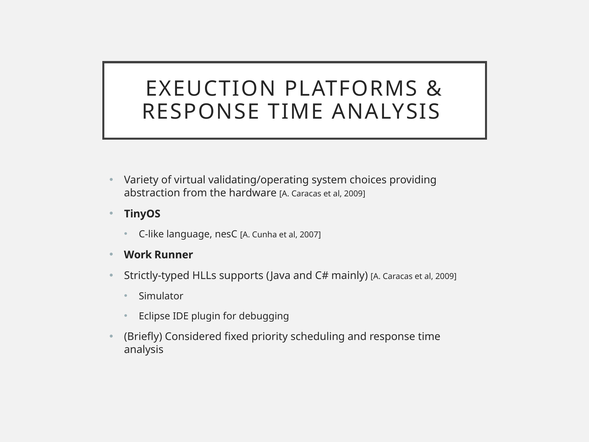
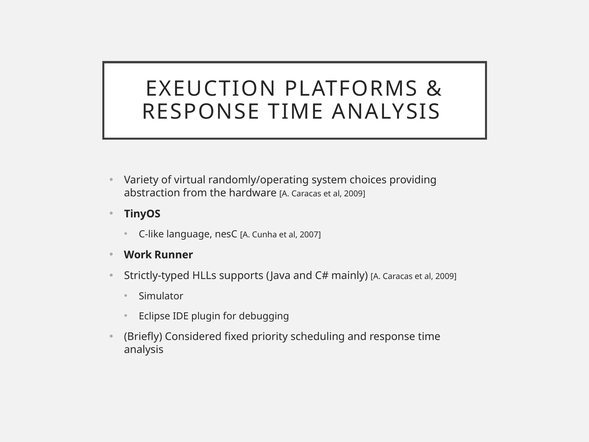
validating/operating: validating/operating -> randomly/operating
